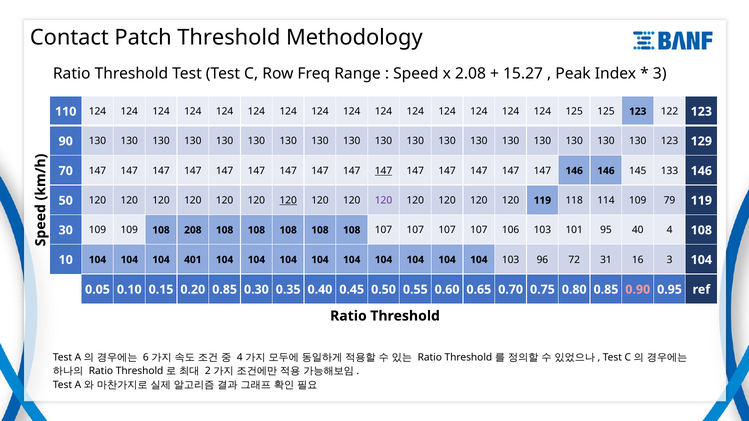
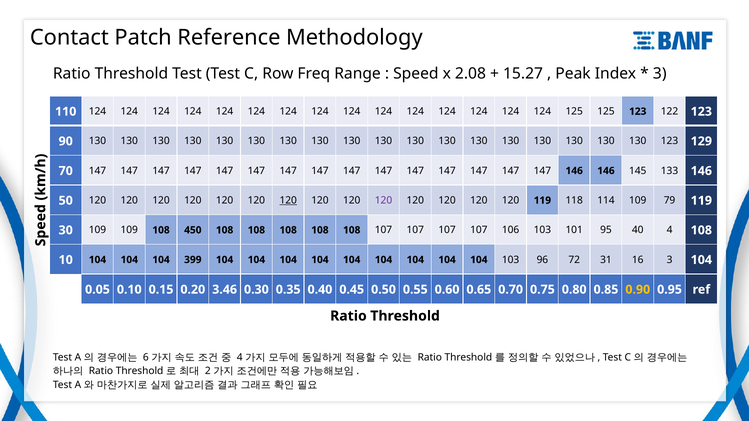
Patch Threshold: Threshold -> Reference
147 at (384, 171) underline: present -> none
208: 208 -> 450
401: 401 -> 399
0.20 0.85: 0.85 -> 3.46
0.90 colour: pink -> yellow
